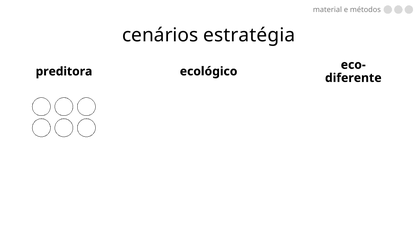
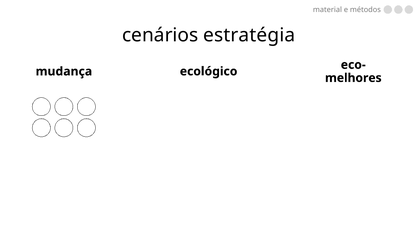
preditora: preditora -> mudança
diferente: diferente -> melhores
